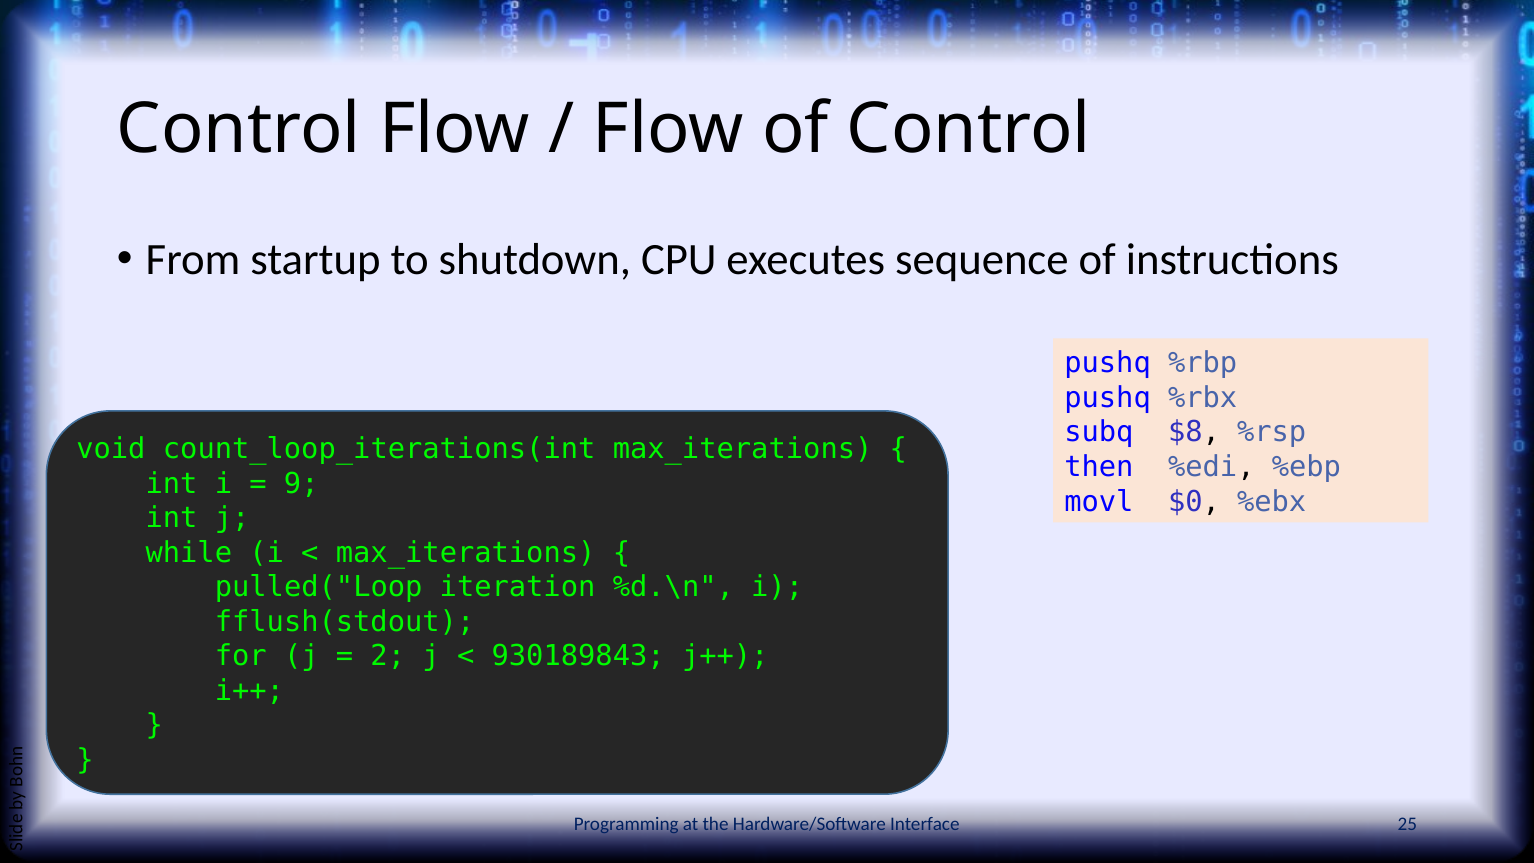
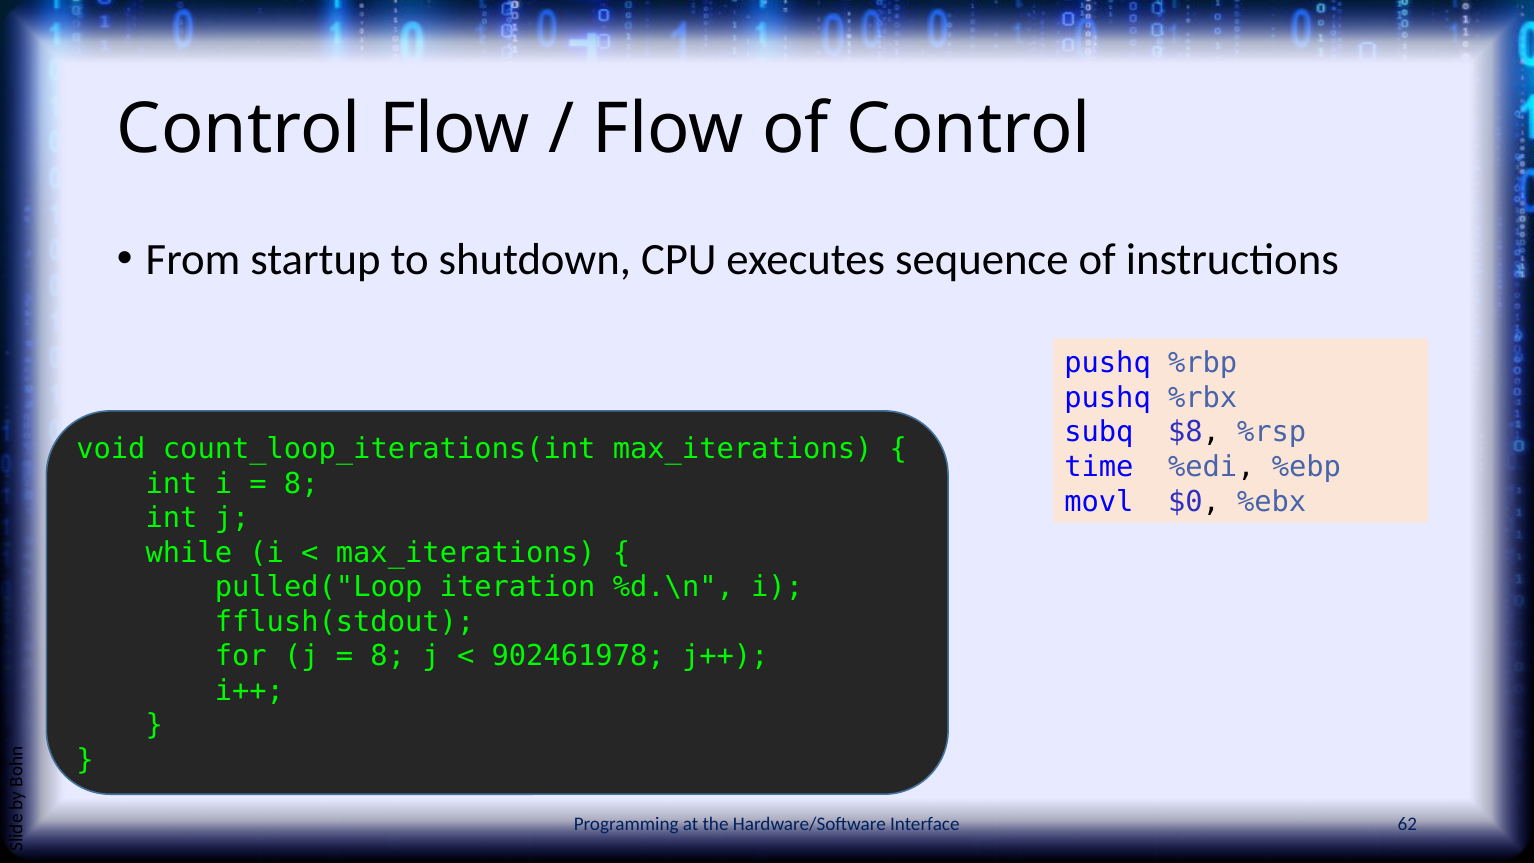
then: then -> time
9 at (301, 484): 9 -> 8
2 at (388, 656): 2 -> 8
930189843: 930189843 -> 902461978
25: 25 -> 62
